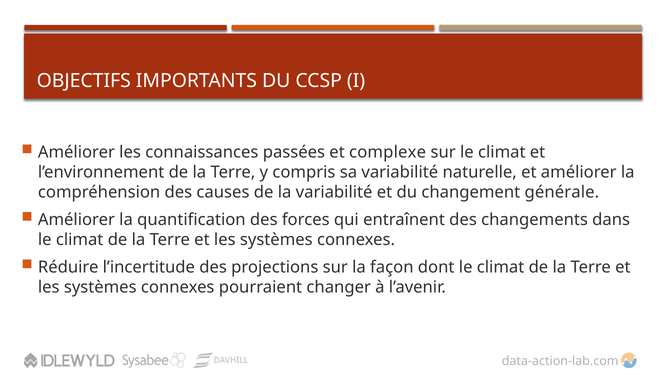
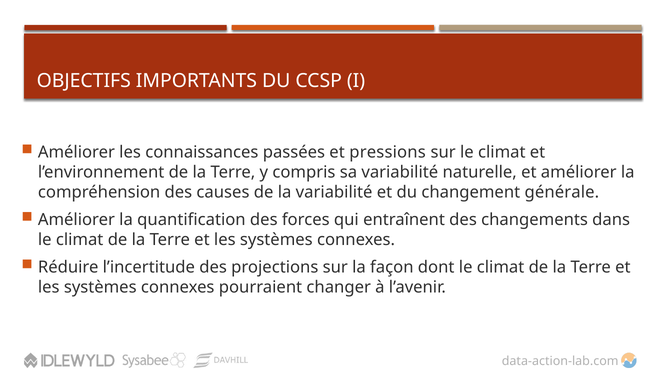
complexe: complexe -> pressions
